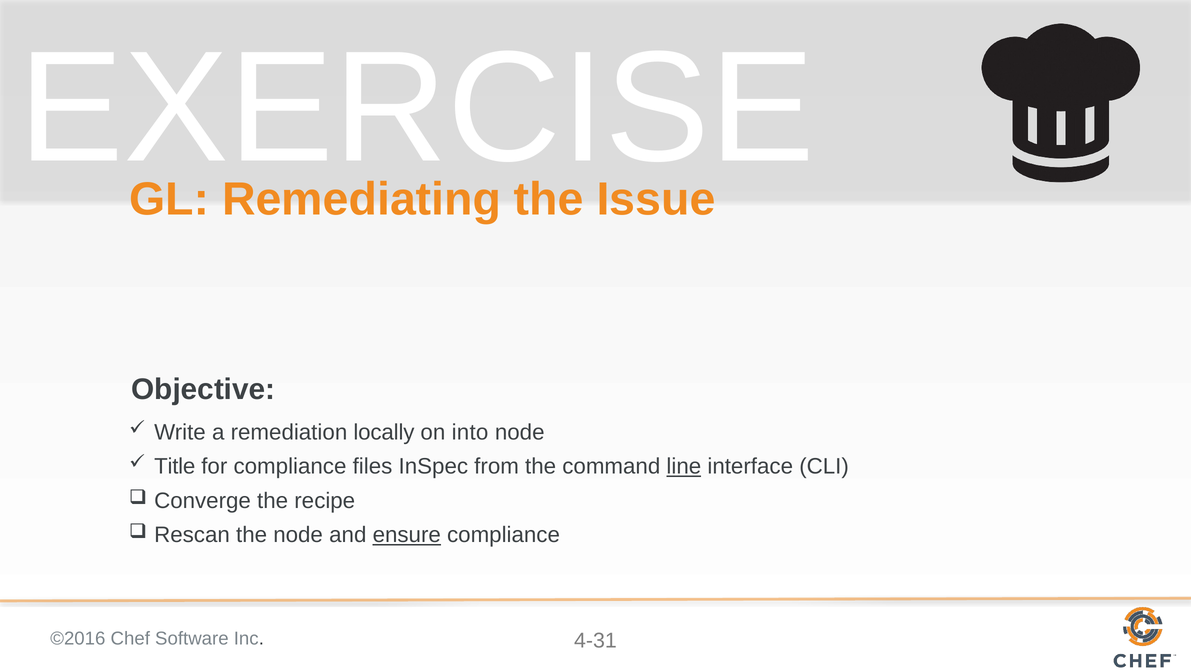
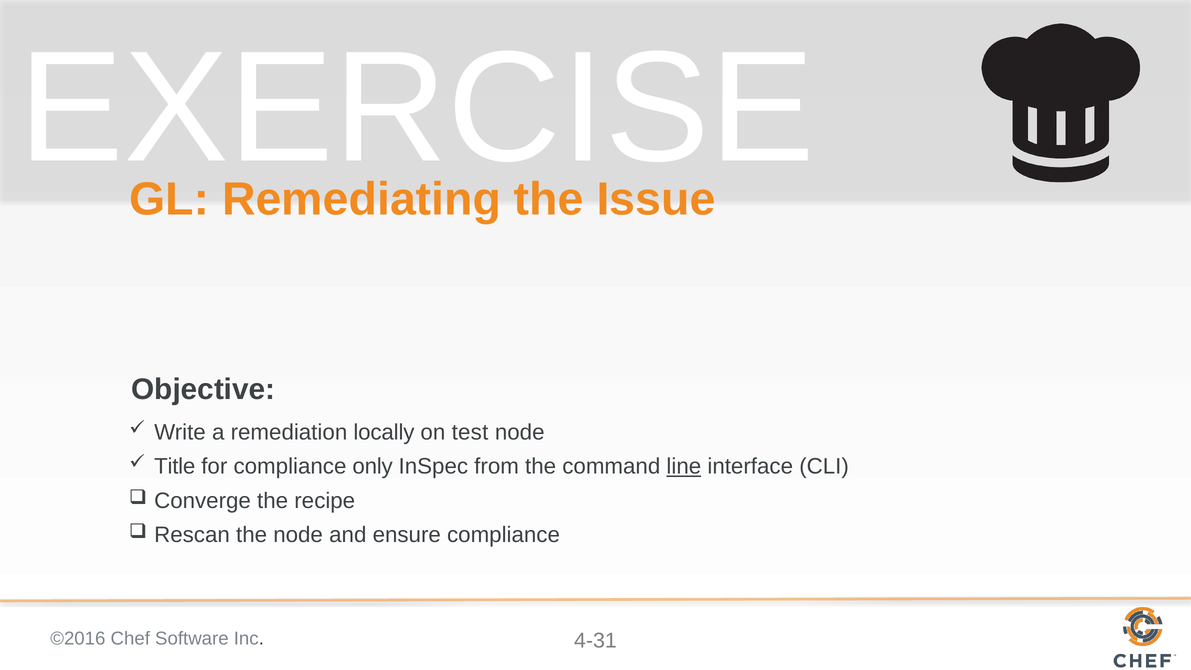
into: into -> test
files: files -> only
ensure underline: present -> none
